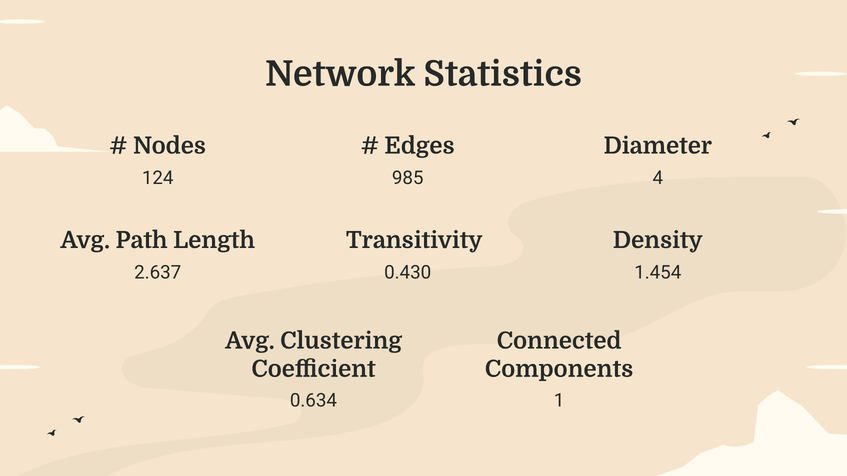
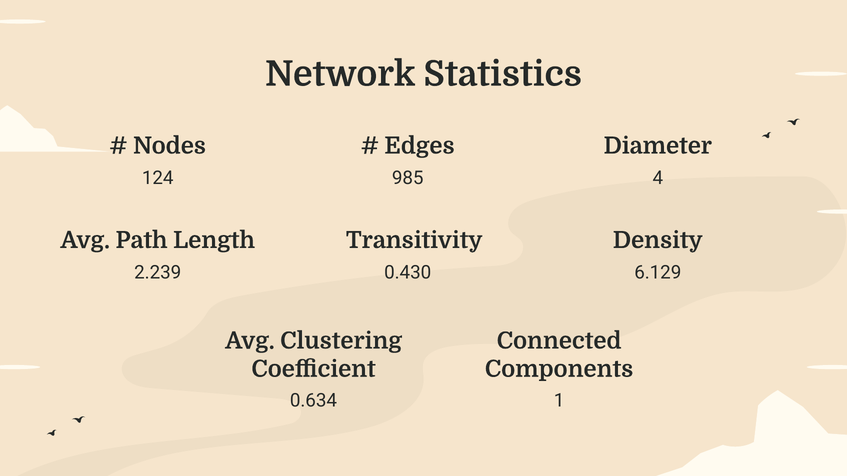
2.637: 2.637 -> 2.239
1.454: 1.454 -> 6.129
